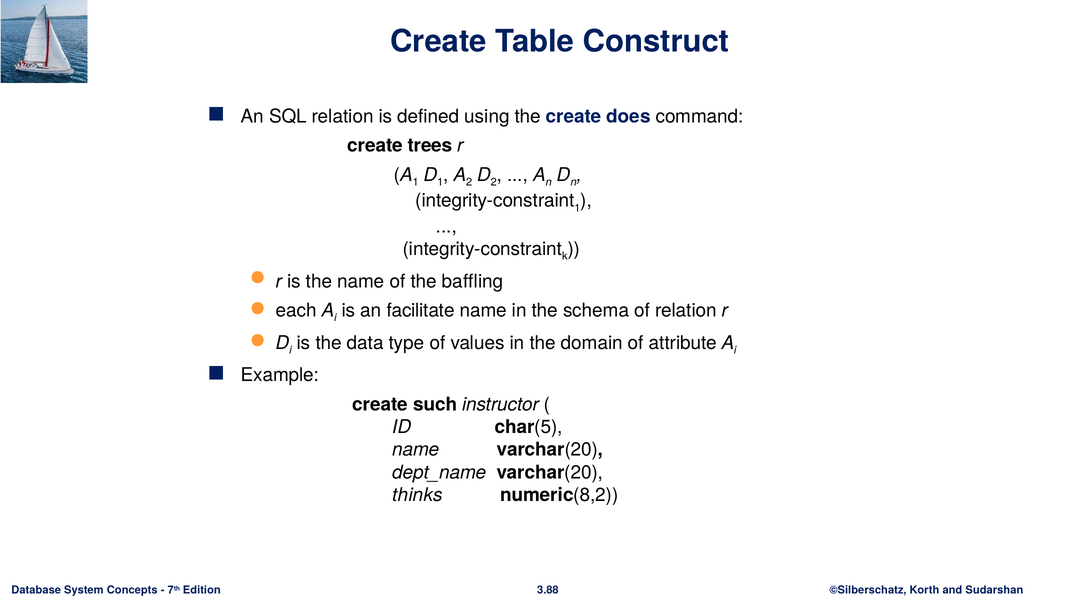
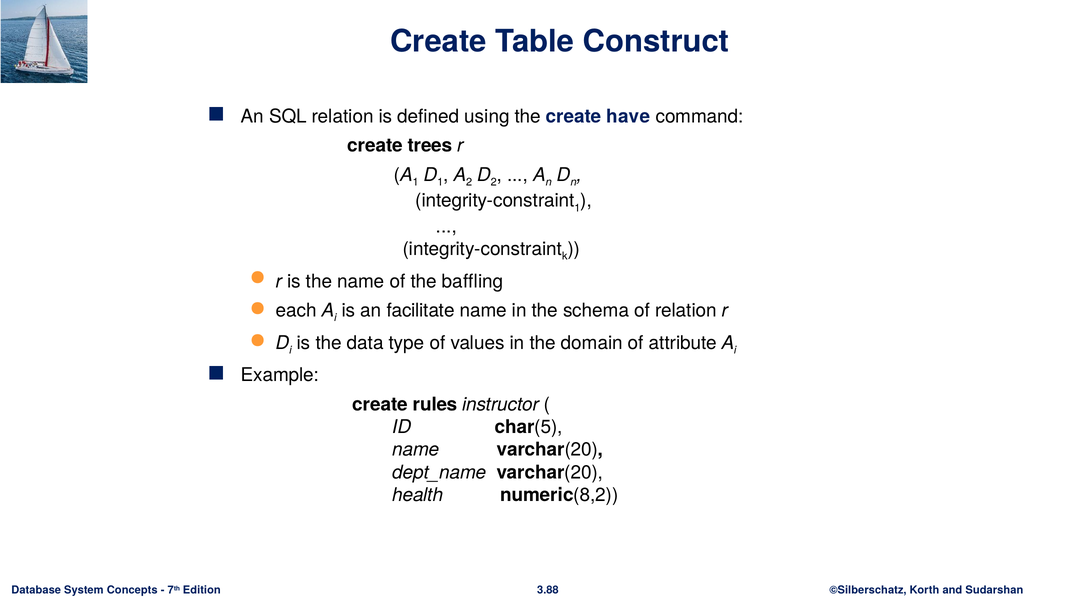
does: does -> have
such: such -> rules
thinks: thinks -> health
